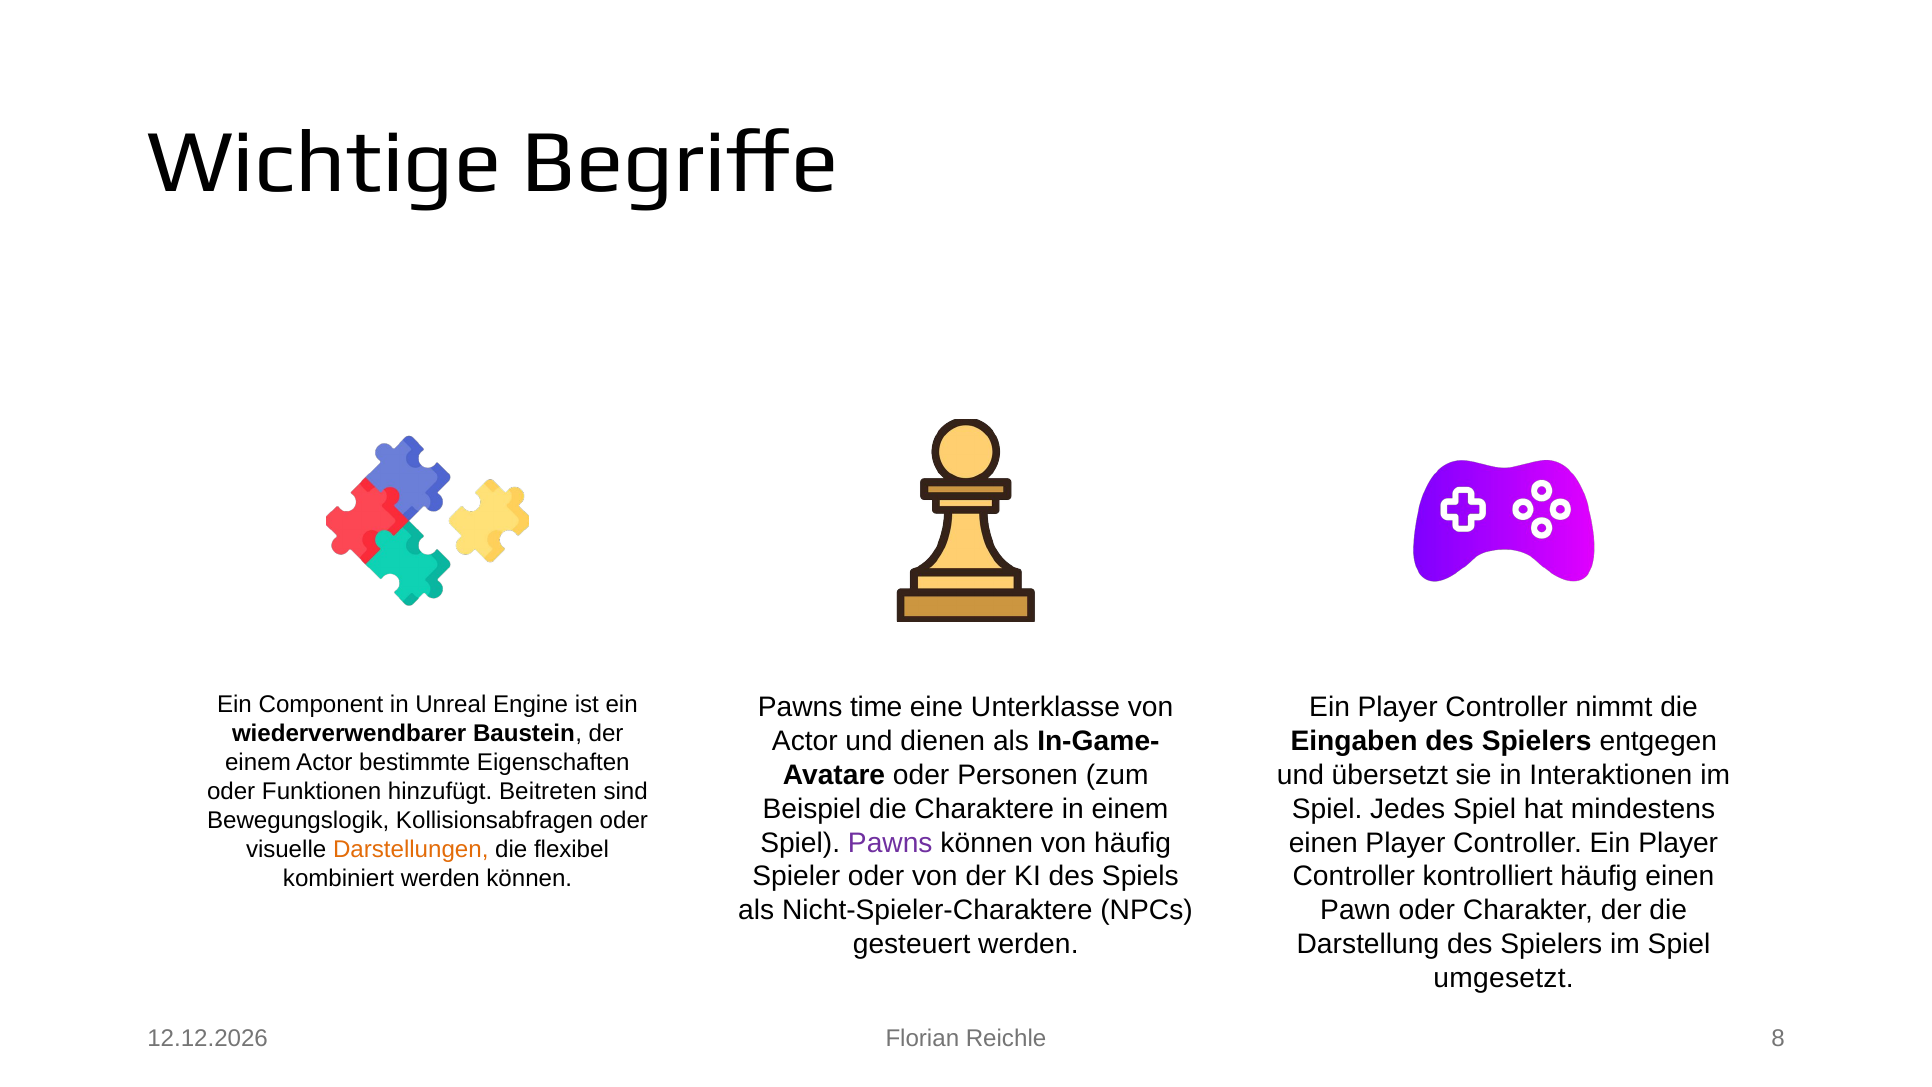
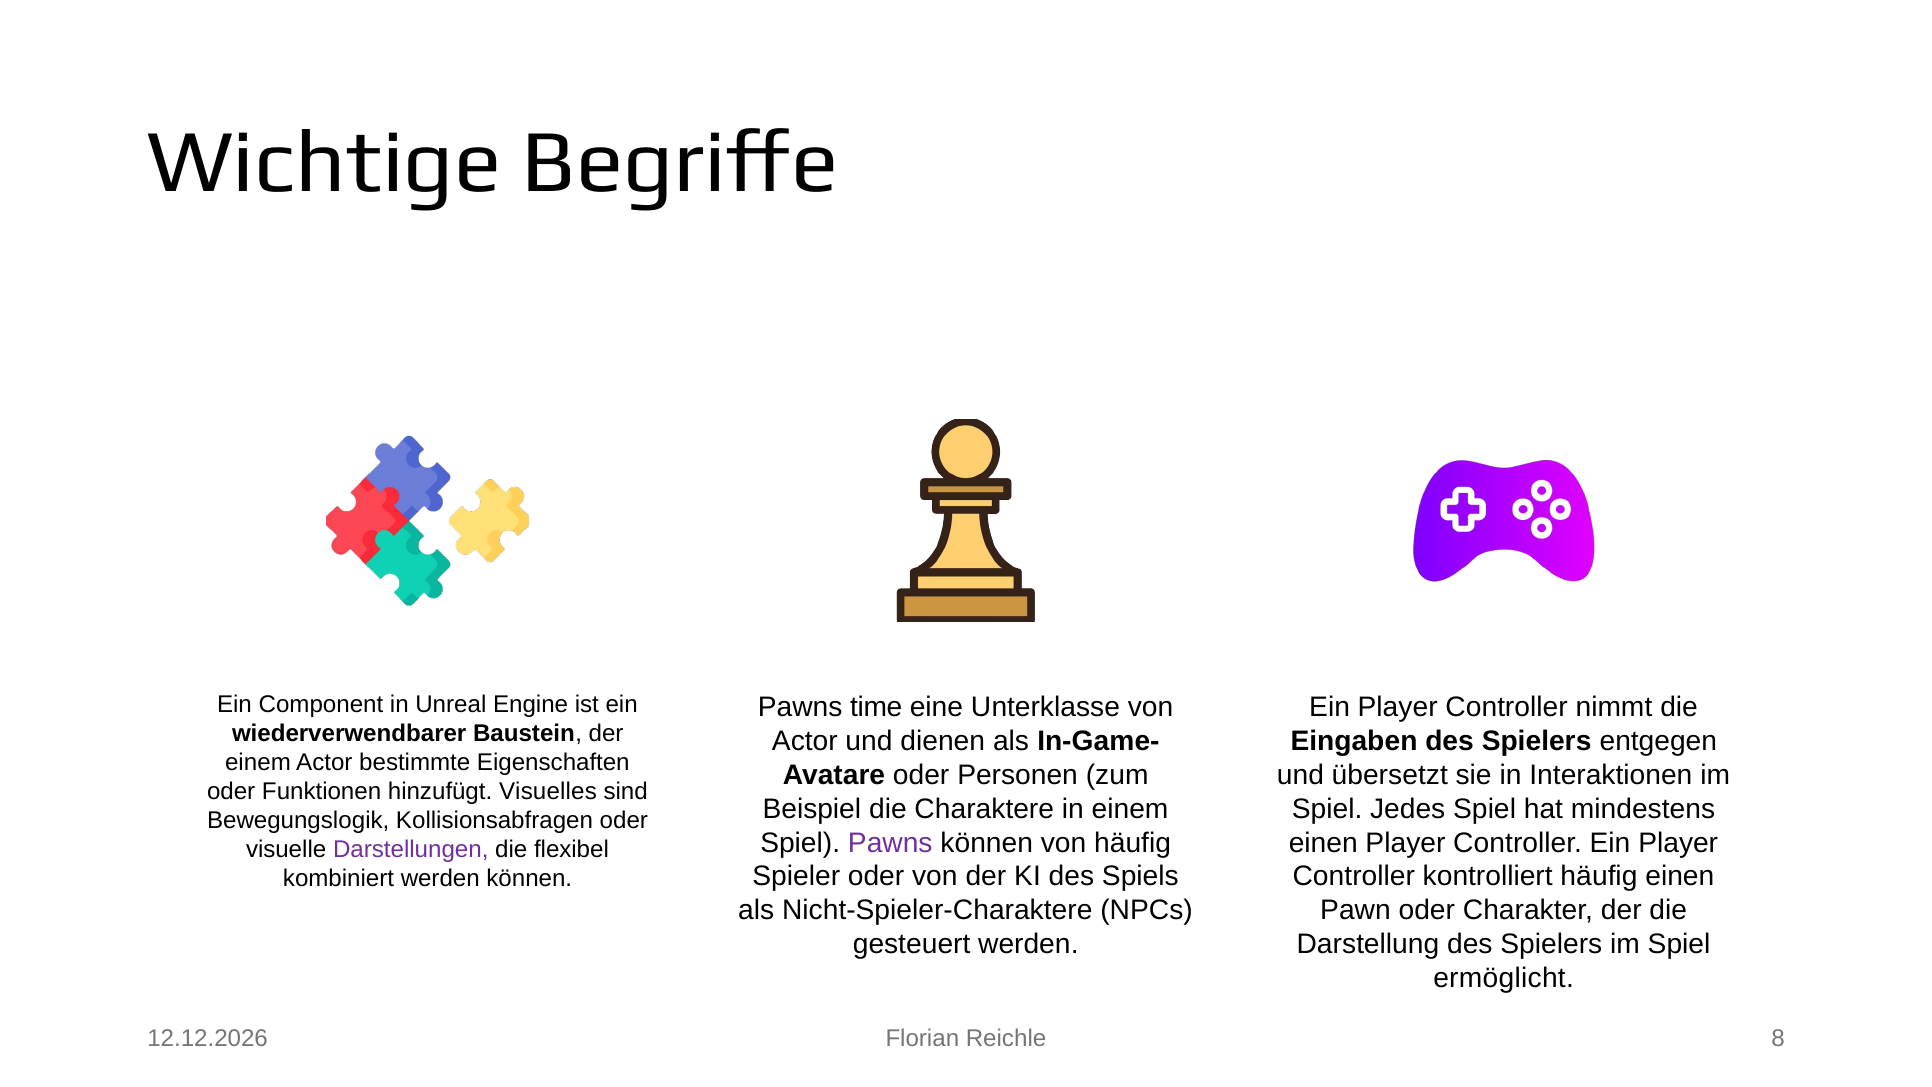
Beitreten: Beitreten -> Visuelles
Darstellungen colour: orange -> purple
umgesetzt: umgesetzt -> ermöglicht
